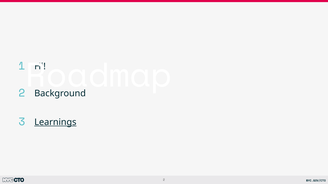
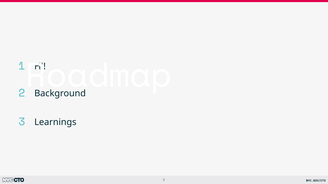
Learnings underline: present -> none
